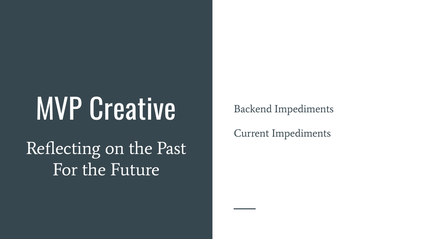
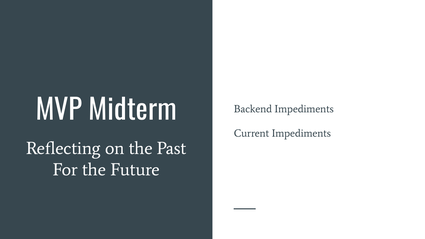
Creative: Creative -> Midterm
